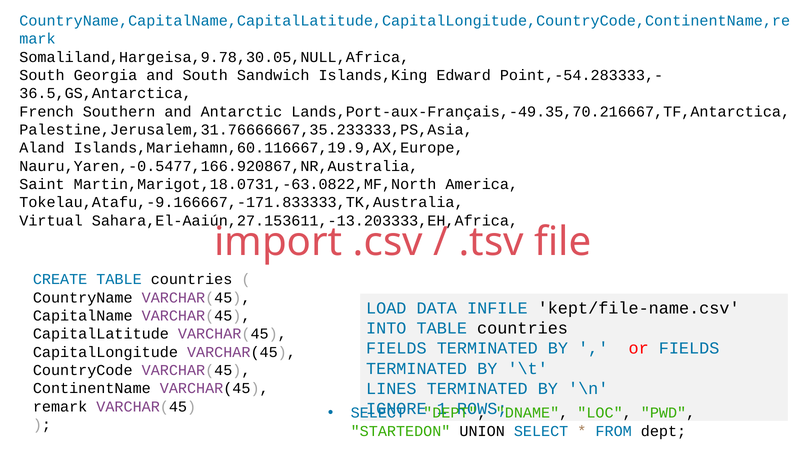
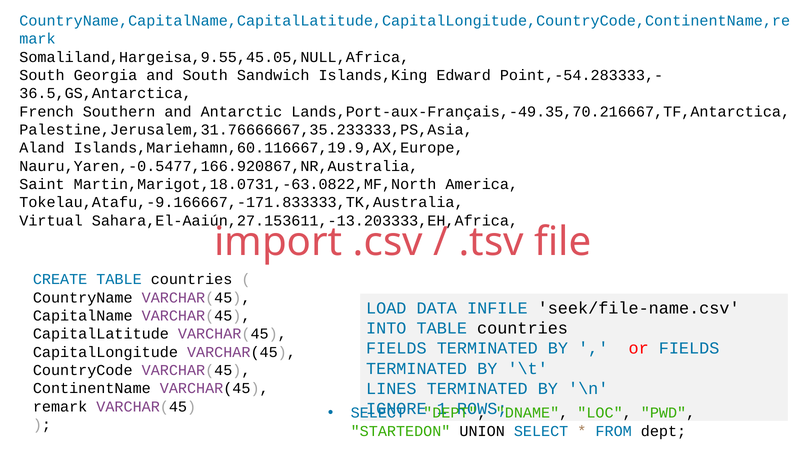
Somaliland,Hargeisa,9.78,30.05,NULL,Africa: Somaliland,Hargeisa,9.78,30.05,NULL,Africa -> Somaliland,Hargeisa,9.55,45.05,NULL,Africa
kept/file-name.csv: kept/file-name.csv -> seek/file-name.csv
